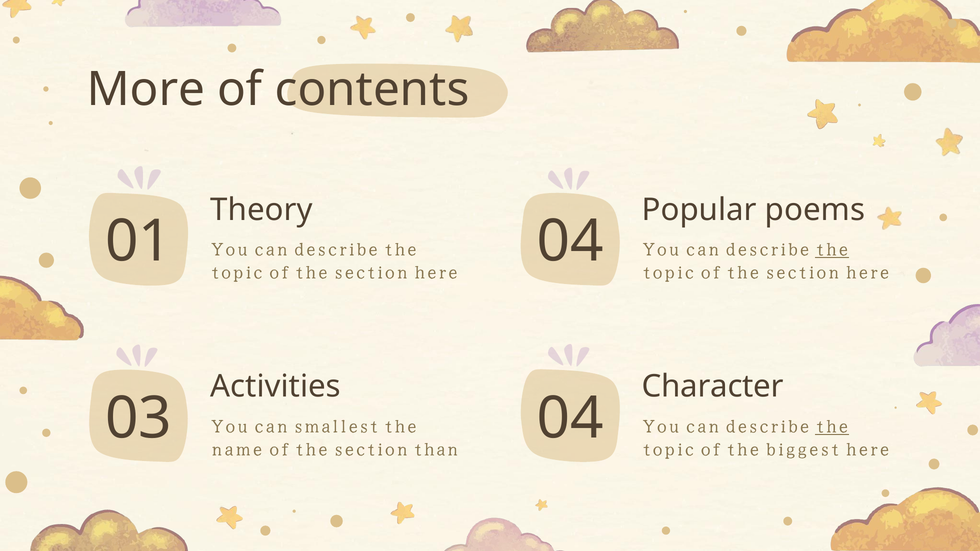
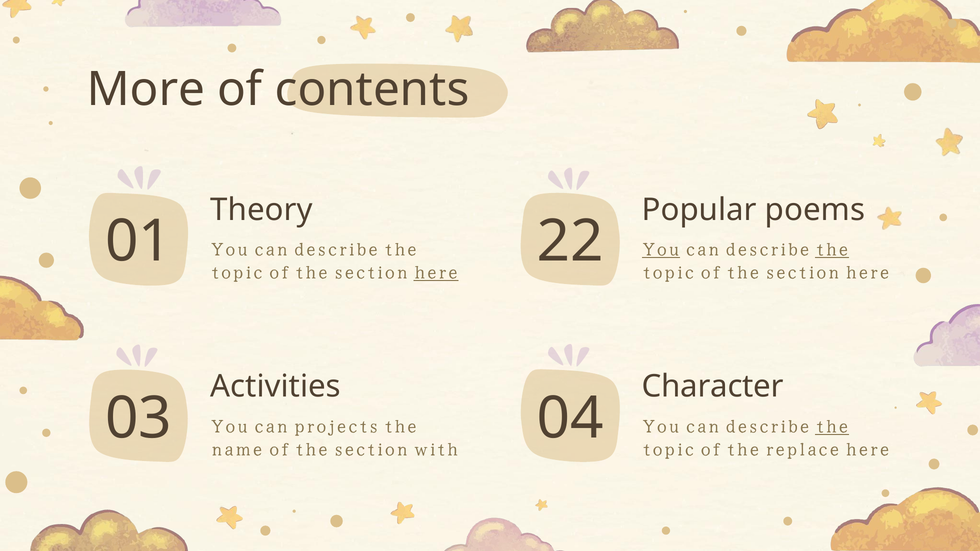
01 04: 04 -> 22
You at (661, 250) underline: none -> present
here at (436, 272) underline: none -> present
smallest: smallest -> projects
than: than -> with
biggest: biggest -> replace
